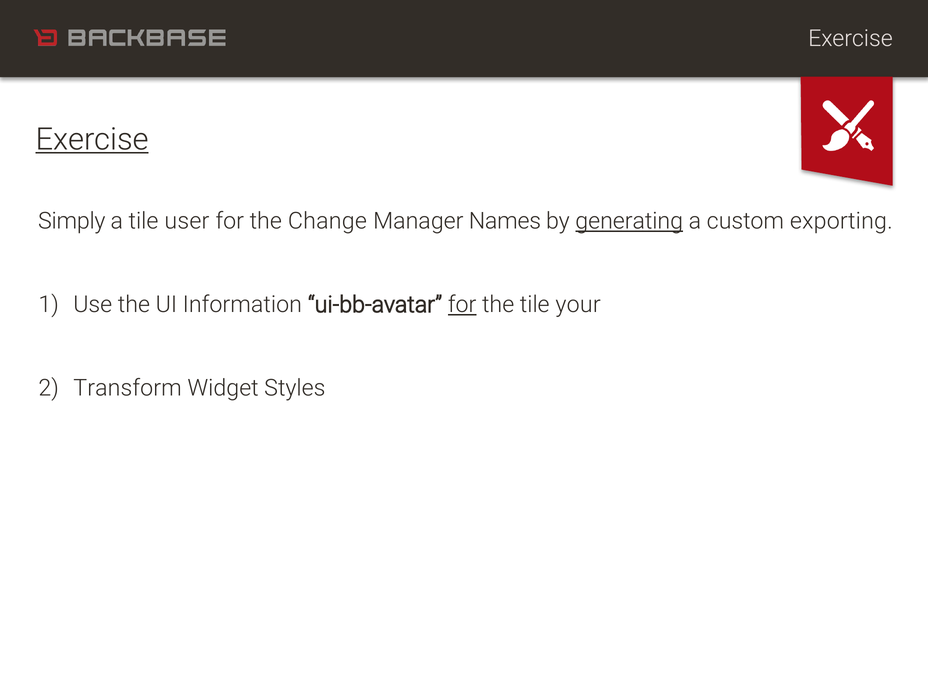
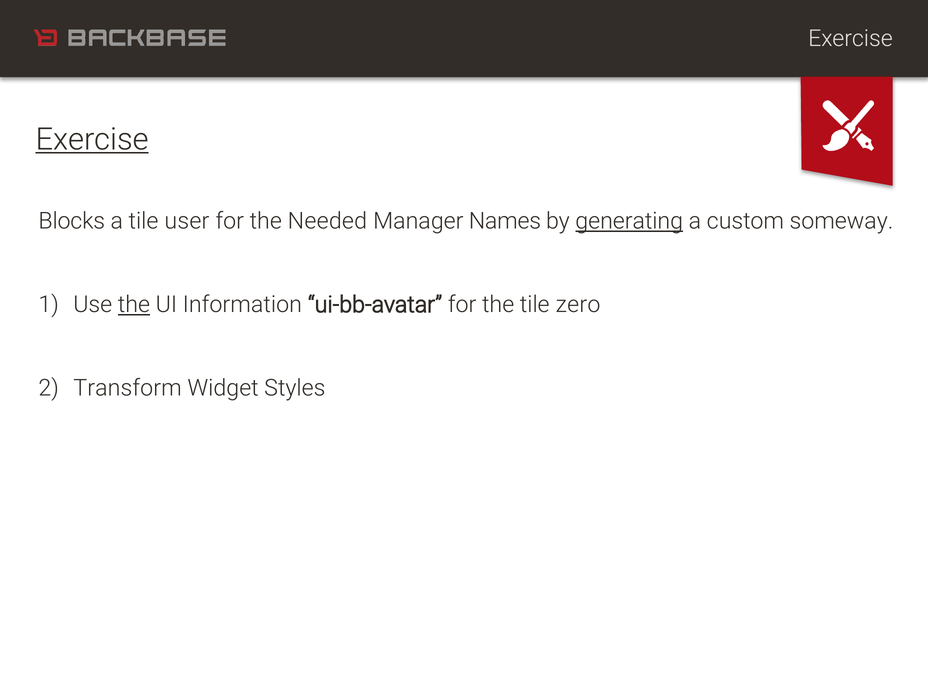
Simply: Simply -> Blocks
Change: Change -> Needed
exporting: exporting -> someway
the at (134, 305) underline: none -> present
for at (462, 305) underline: present -> none
your: your -> zero
